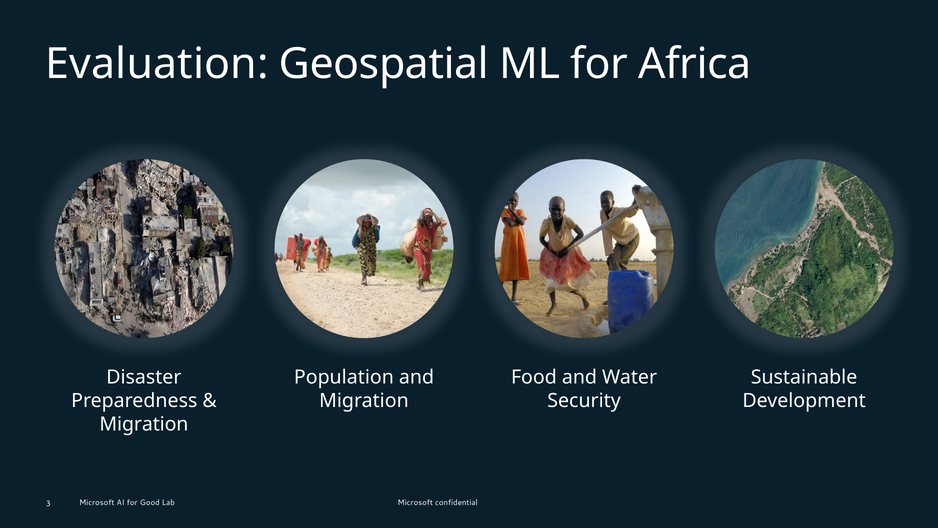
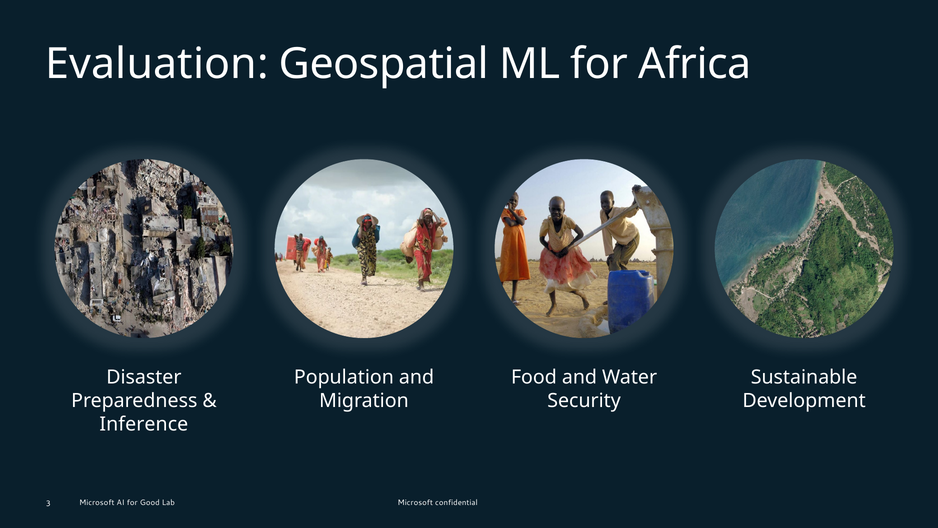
Migration at (144, 424): Migration -> Inference
